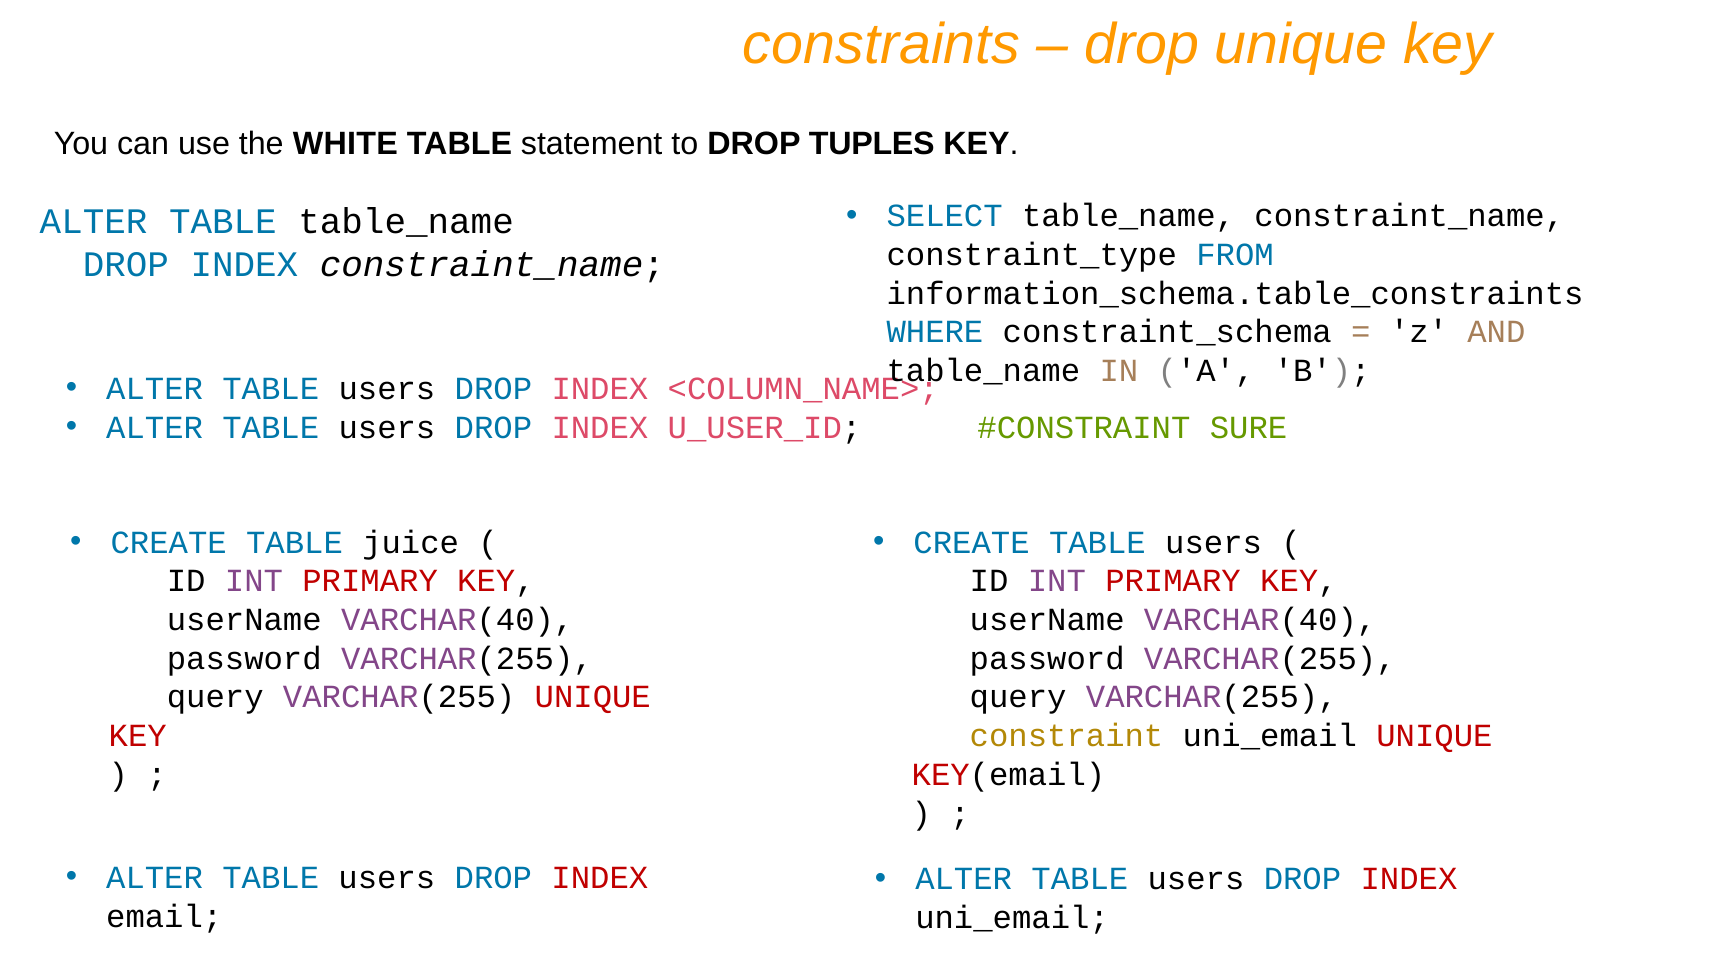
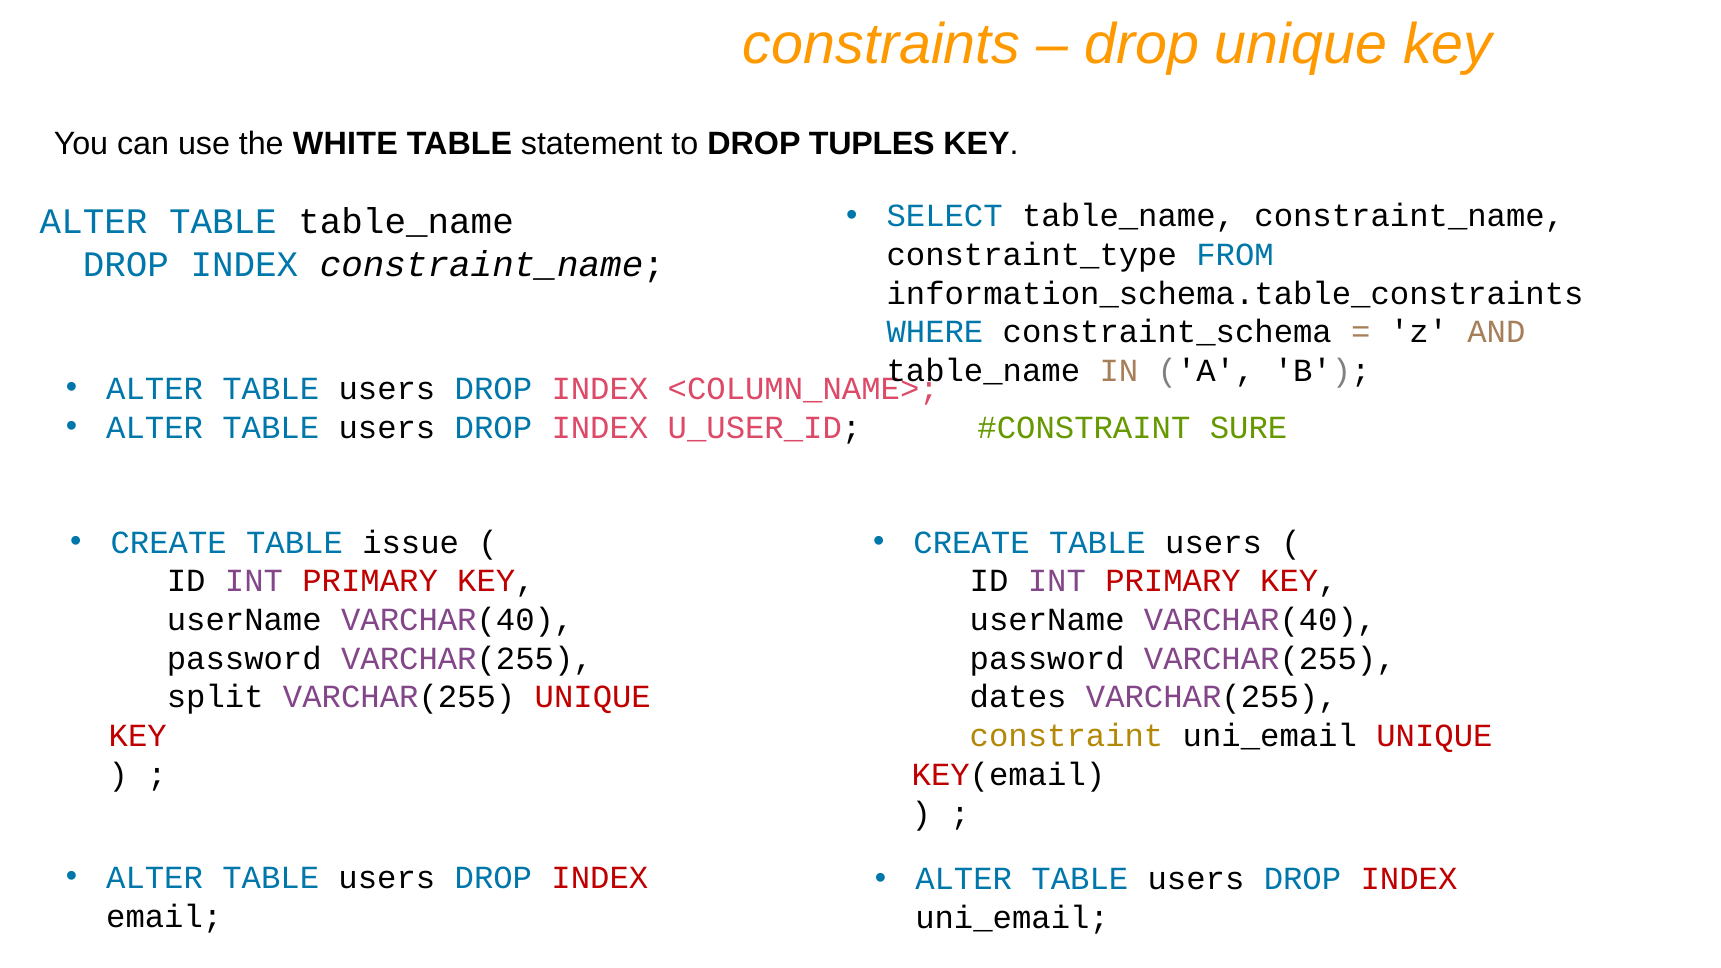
juice: juice -> issue
query at (215, 697): query -> split
query at (1018, 697): query -> dates
